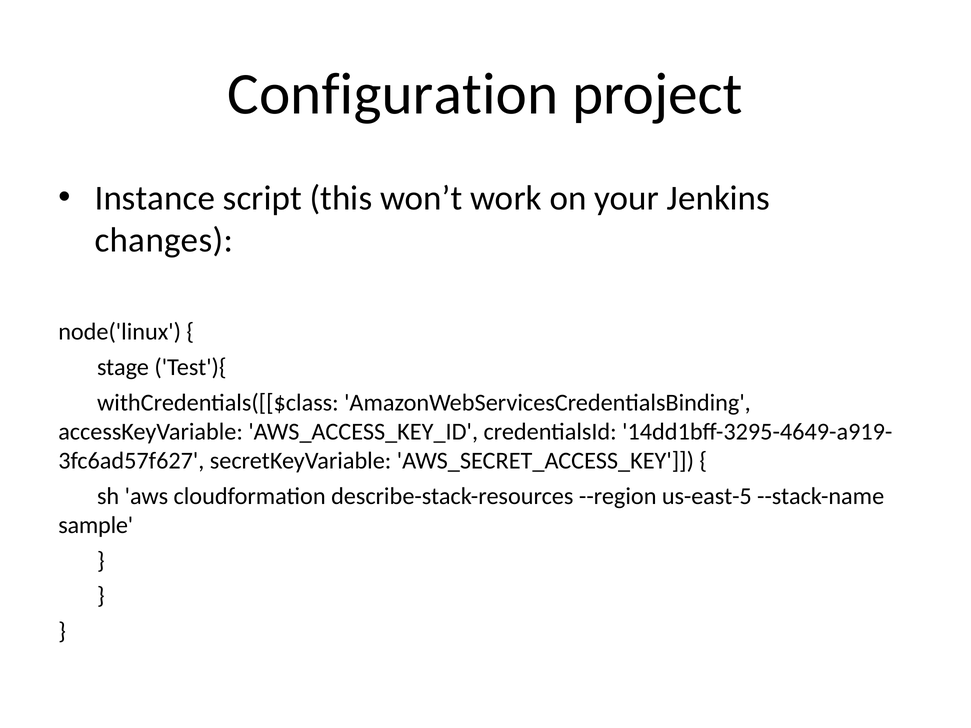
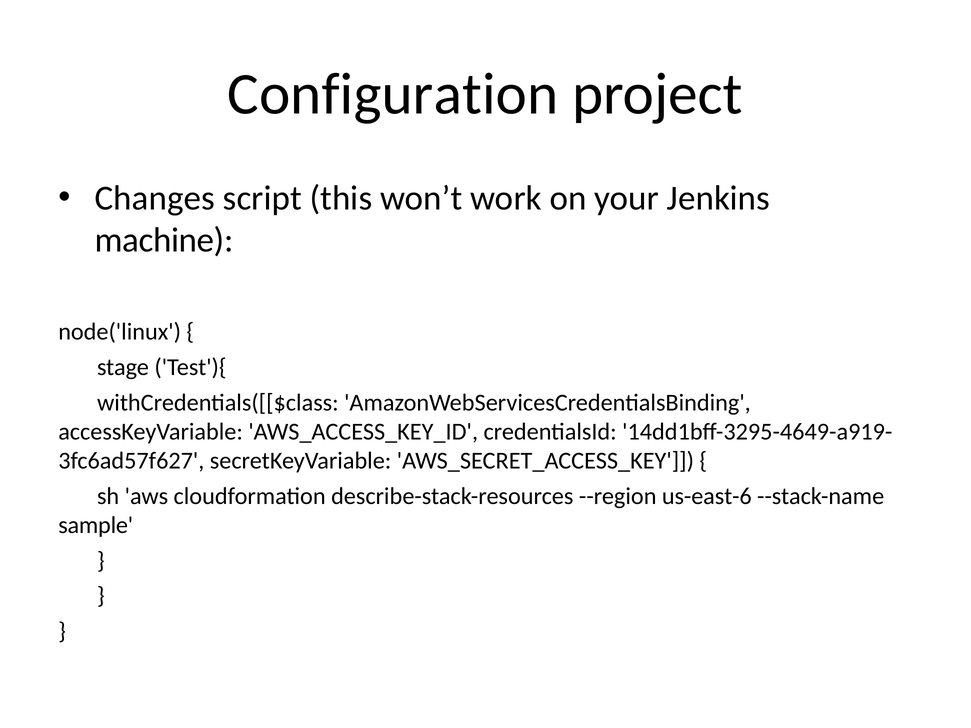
Instance: Instance -> Changes
changes: changes -> machine
us-east-5: us-east-5 -> us-east-6
